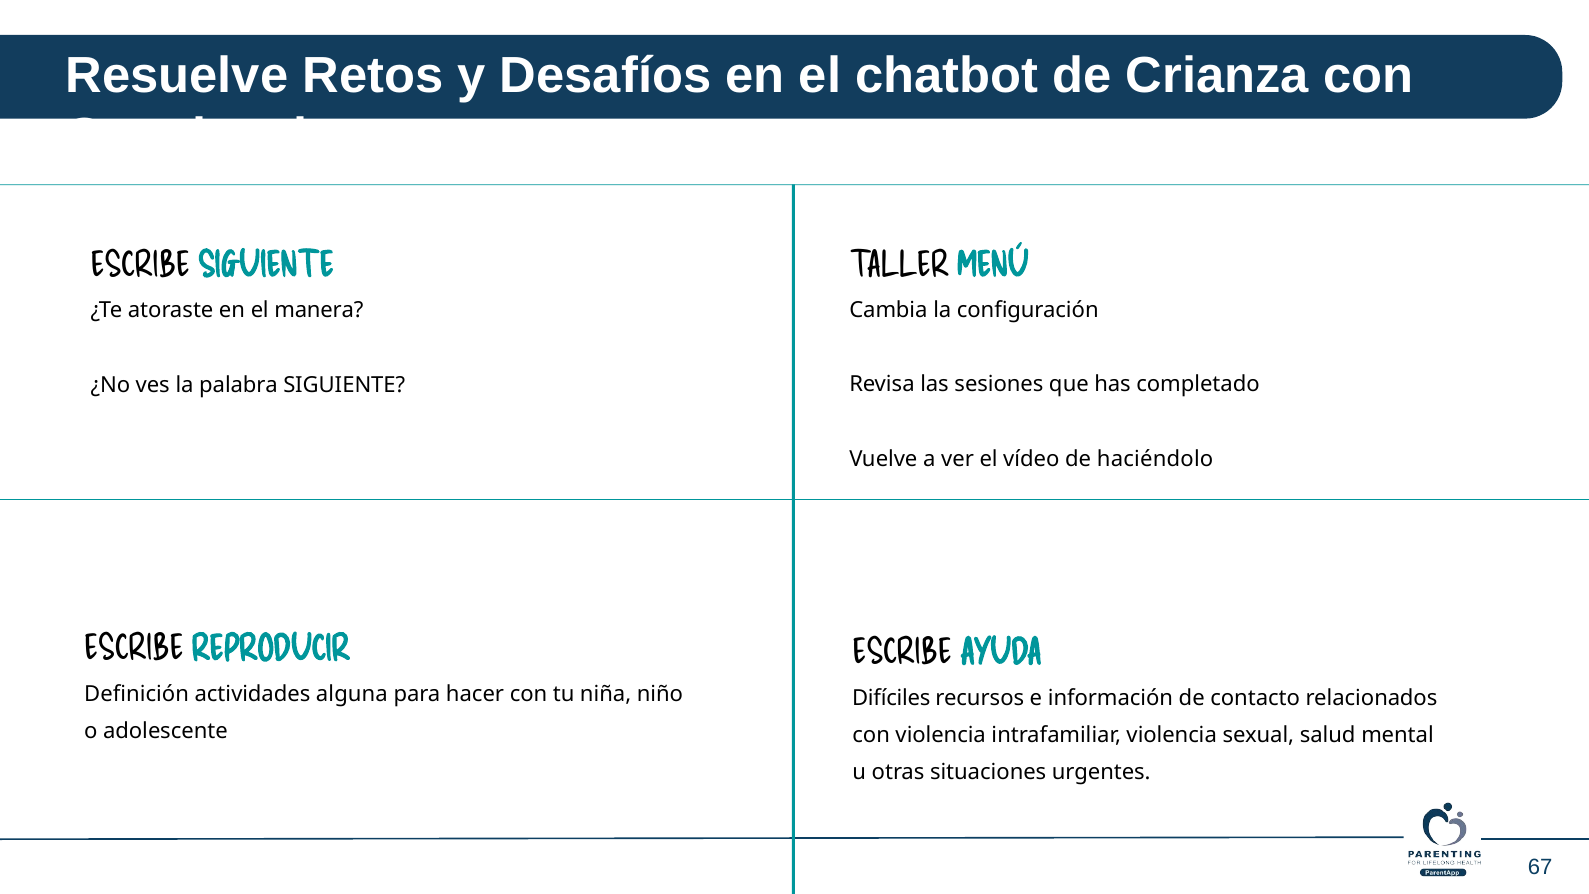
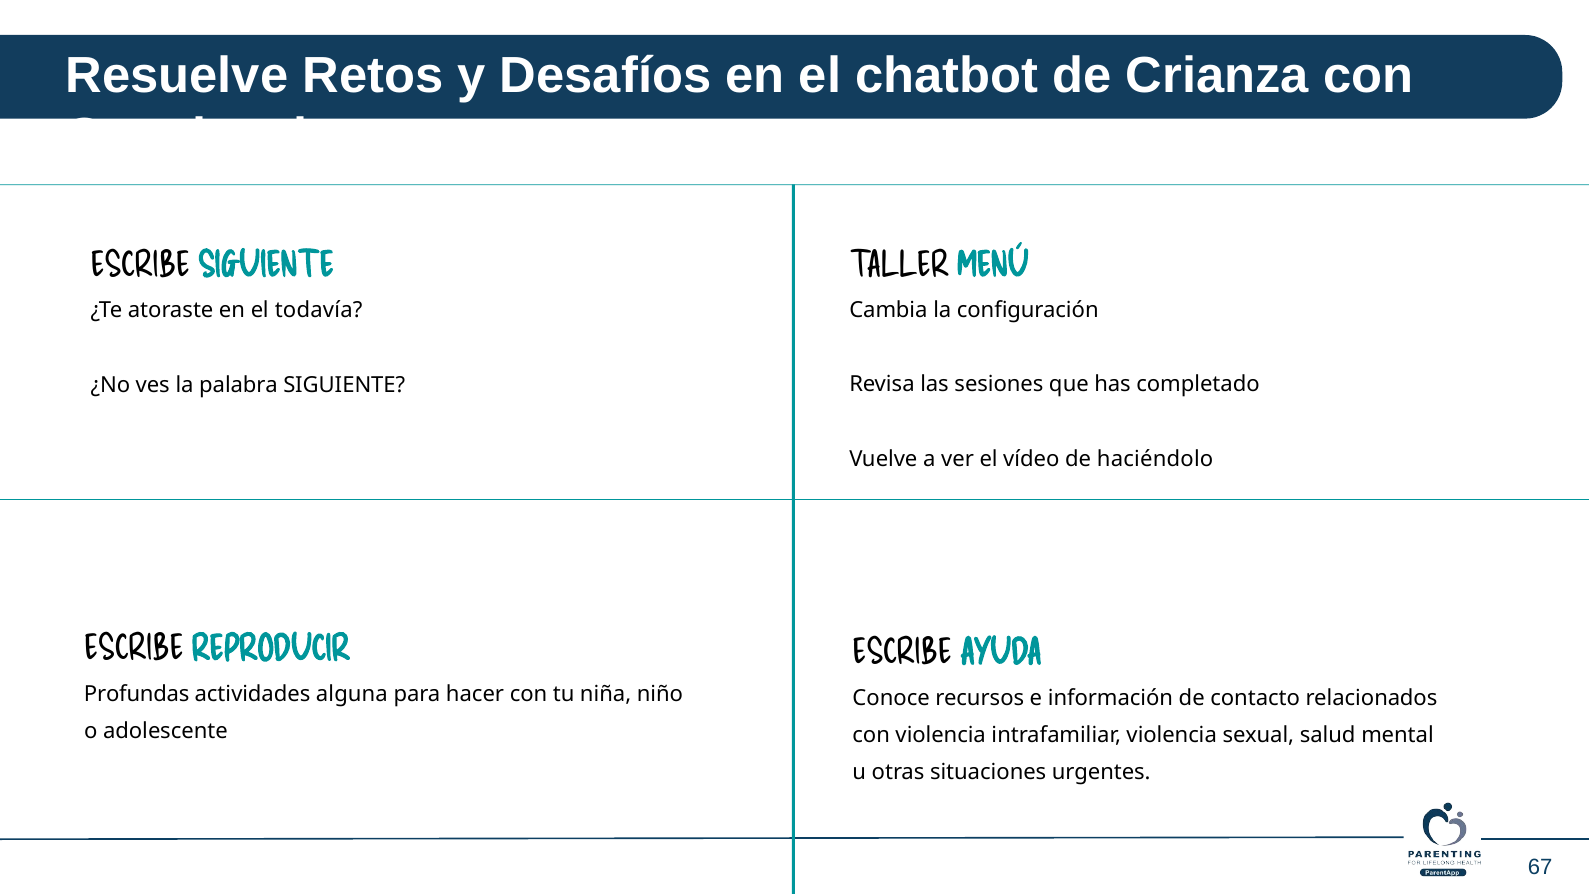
manera: manera -> todavía
Definición: Definición -> Profundas
Difíciles: Difíciles -> Conoce
